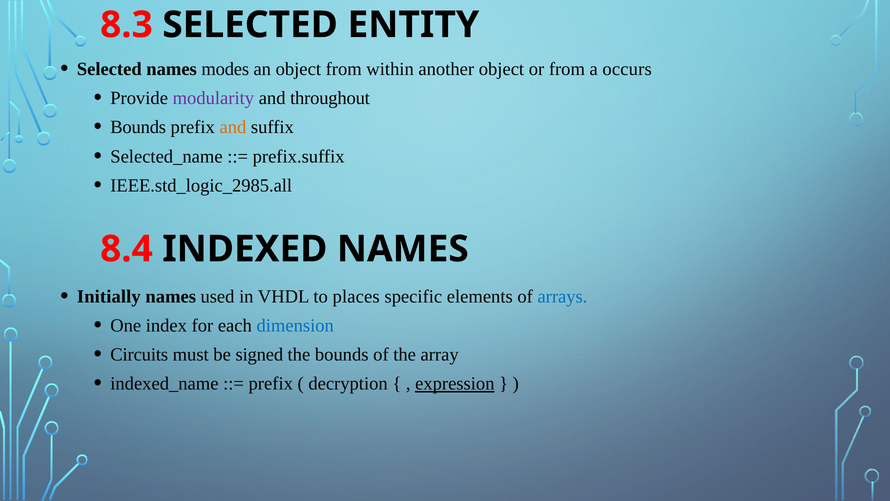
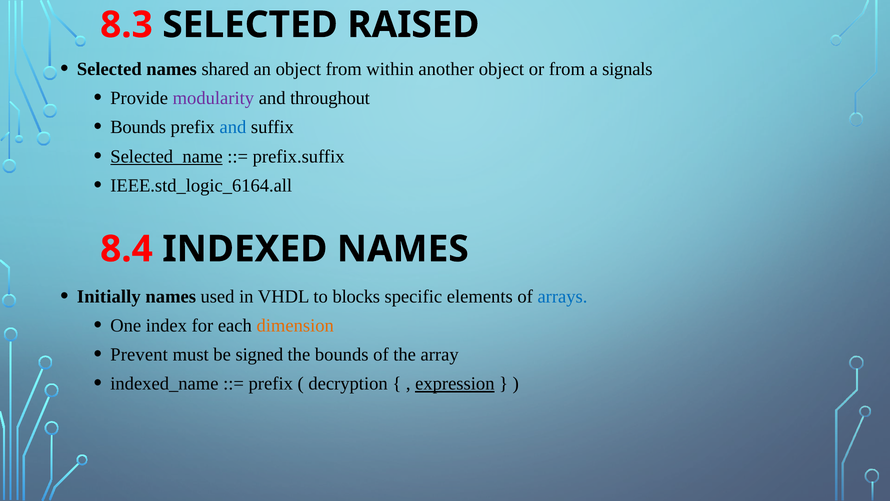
ENTITY: ENTITY -> RAISED
modes: modes -> shared
occurs: occurs -> signals
and at (233, 127) colour: orange -> blue
Selected_name underline: none -> present
IEEE.std_logic_2985.all: IEEE.std_logic_2985.all -> IEEE.std_logic_6164.all
places: places -> blocks
dimension colour: blue -> orange
Circuits: Circuits -> Prevent
